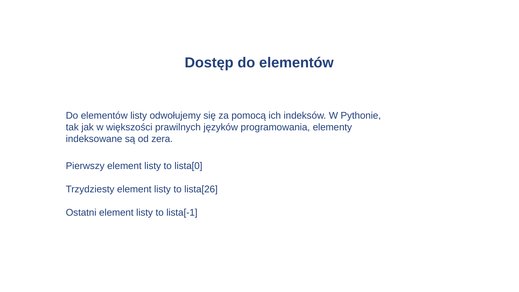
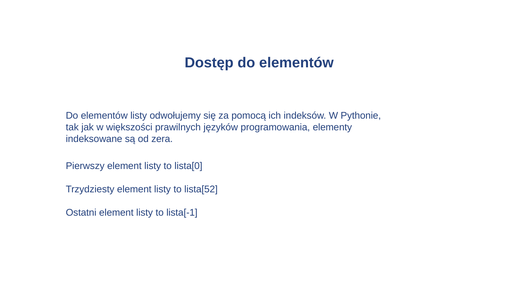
lista[26: lista[26 -> lista[52
